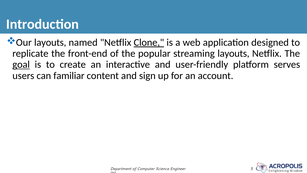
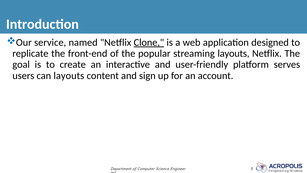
Our layouts: layouts -> service
goal underline: present -> none
can familiar: familiar -> layouts
